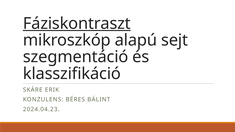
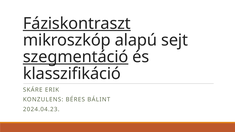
szegmentáció underline: none -> present
